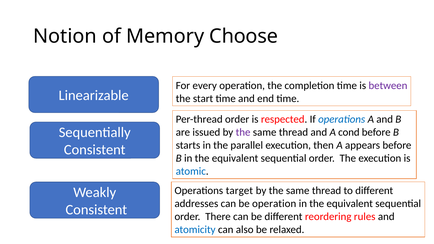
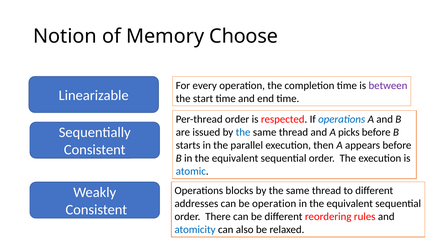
the at (243, 132) colour: purple -> blue
cond: cond -> picks
target: target -> blocks
